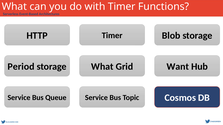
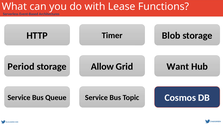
with Timer: Timer -> Lease
storage What: What -> Allow
